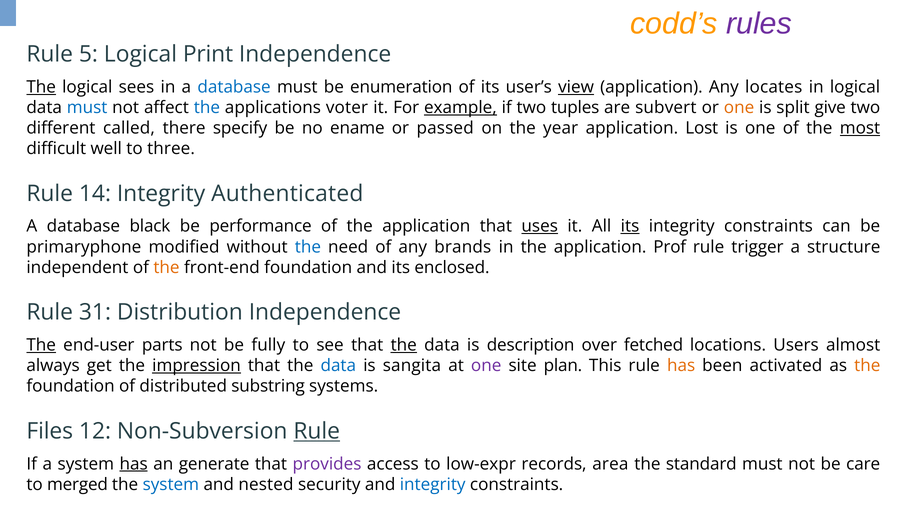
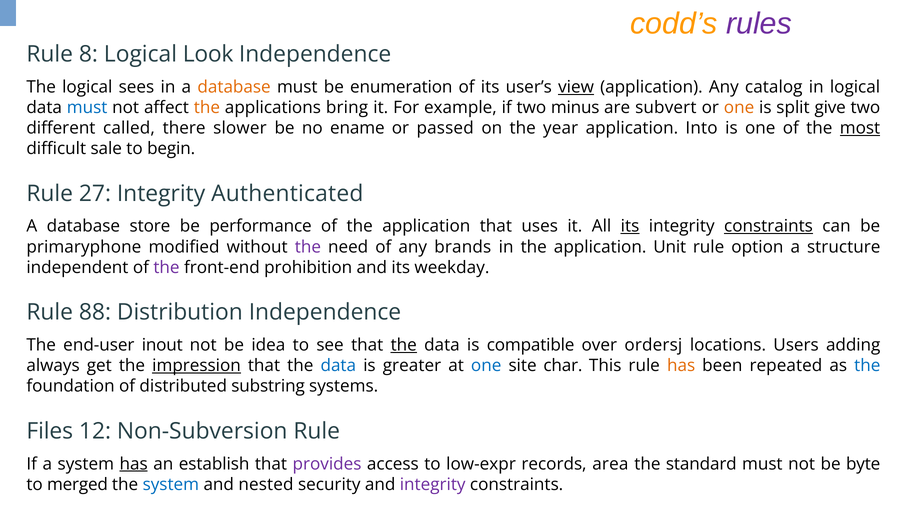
5: 5 -> 8
Print: Print -> Look
The at (41, 87) underline: present -> none
database at (234, 87) colour: blue -> orange
locates: locates -> catalog
the at (207, 107) colour: blue -> orange
voter: voter -> bring
example underline: present -> none
tuples: tuples -> minus
specify: specify -> slower
Lost: Lost -> Into
well: well -> sale
three: three -> begin
14: 14 -> 27
black: black -> store
uses underline: present -> none
constraints at (768, 226) underline: none -> present
the at (308, 247) colour: blue -> purple
Prof: Prof -> Unit
trigger: trigger -> option
the at (166, 267) colour: orange -> purple
front-end foundation: foundation -> prohibition
enclosed: enclosed -> weekday
31: 31 -> 88
The at (41, 345) underline: present -> none
parts: parts -> inout
fully: fully -> idea
description: description -> compatible
fetched: fetched -> ordersj
almost: almost -> adding
sangita: sangita -> greater
one at (486, 365) colour: purple -> blue
plan: plan -> char
activated: activated -> repeated
the at (867, 365) colour: orange -> blue
Rule at (317, 431) underline: present -> none
generate: generate -> establish
care: care -> byte
integrity at (433, 484) colour: blue -> purple
